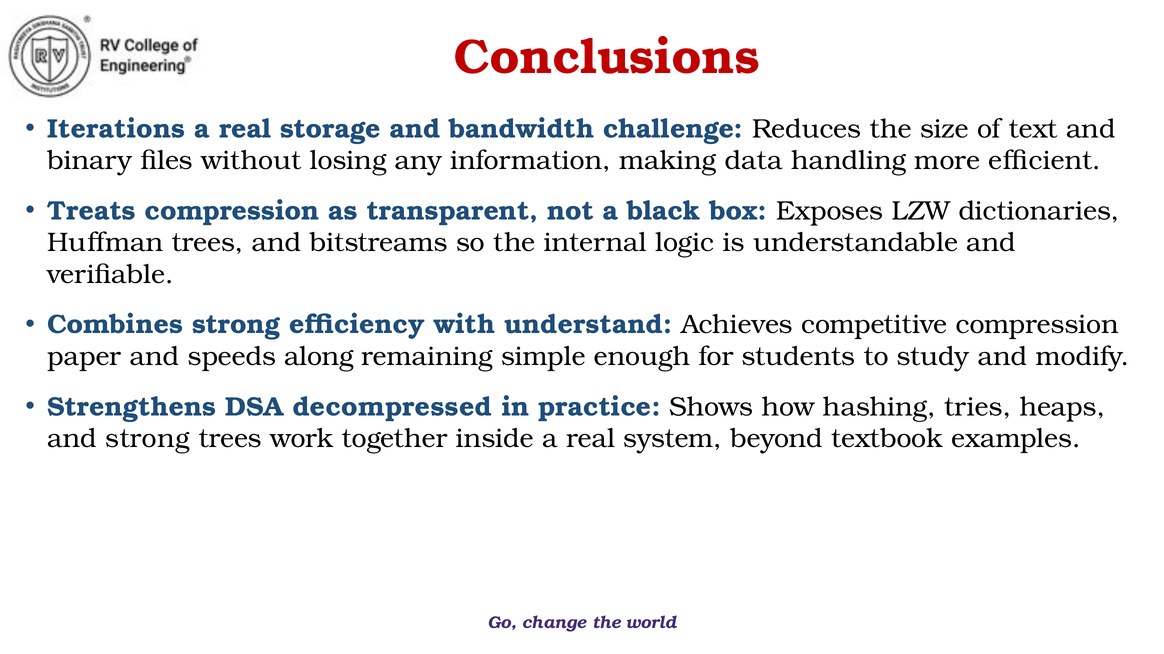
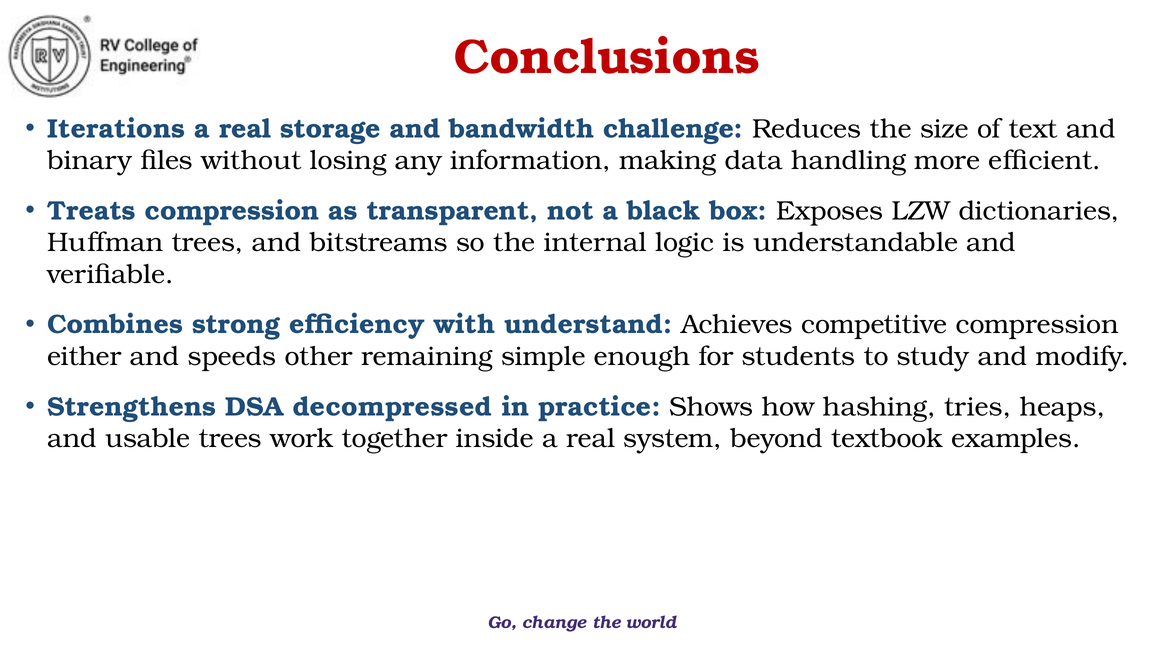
paper: paper -> either
along: along -> other
and strong: strong -> usable
